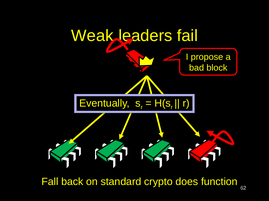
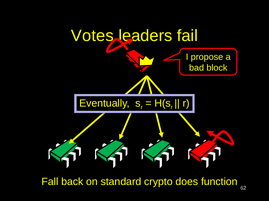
Weak: Weak -> Votes
